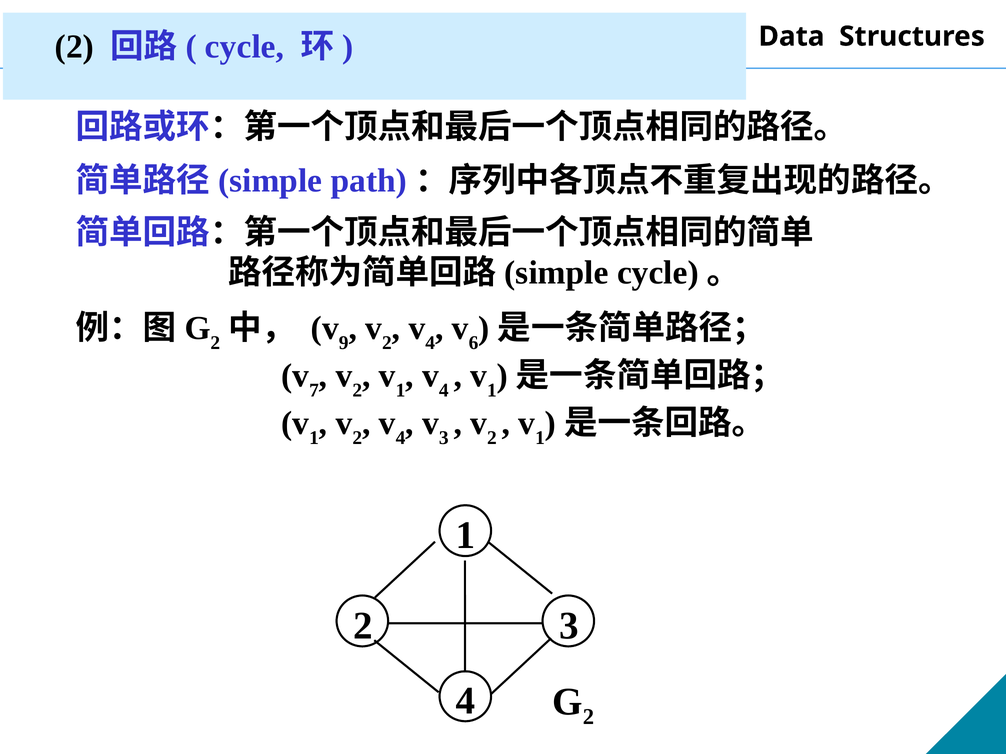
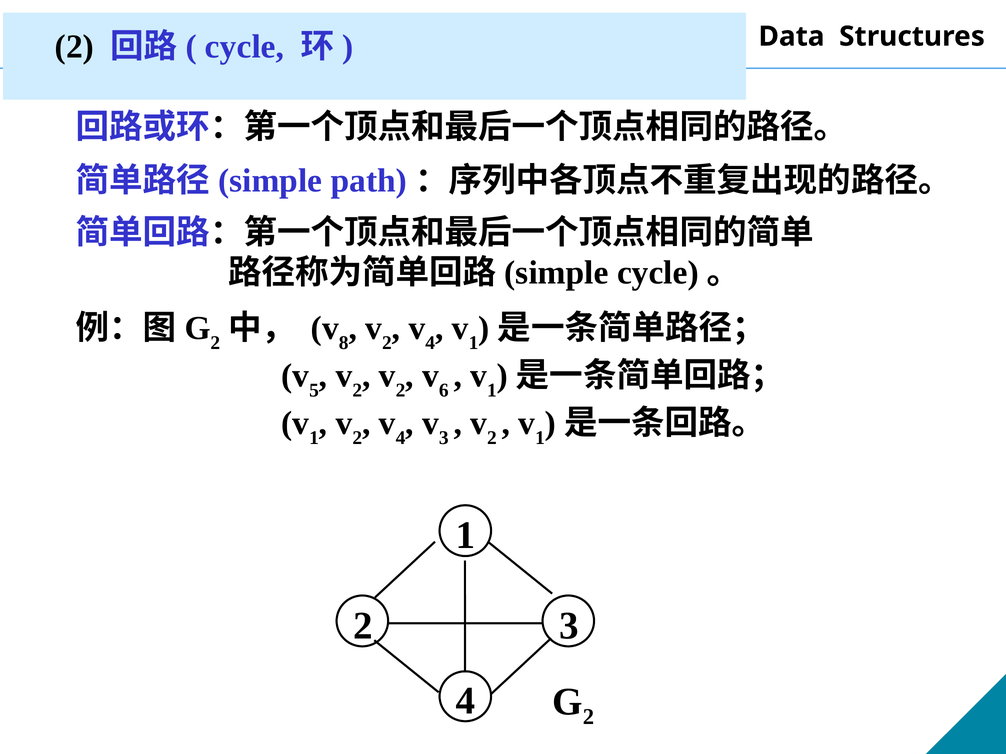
9: 9 -> 8
6 at (474, 343): 6 -> 1
7: 7 -> 5
1 at (401, 391): 1 -> 2
4 at (444, 391): 4 -> 6
